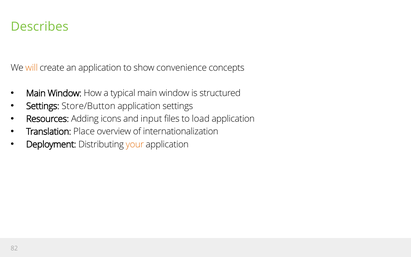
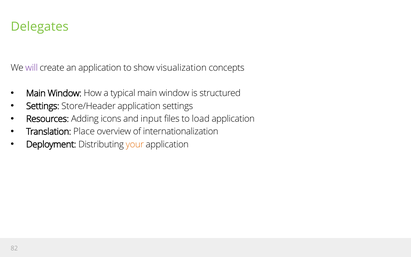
Describes: Describes -> Delegates
will colour: orange -> purple
convenience: convenience -> visualization
Store/Button: Store/Button -> Store/Header
